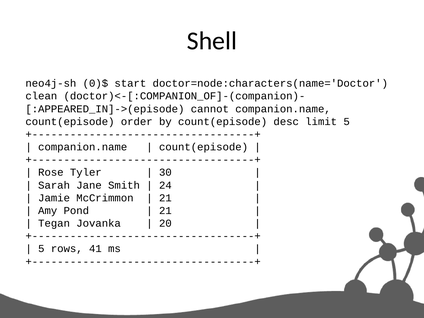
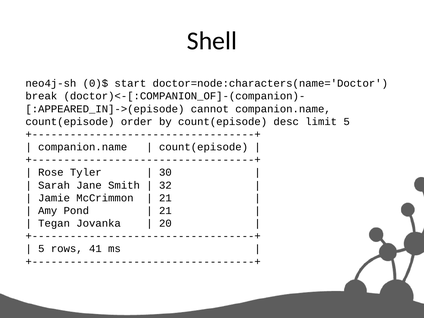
clean: clean -> break
24: 24 -> 32
